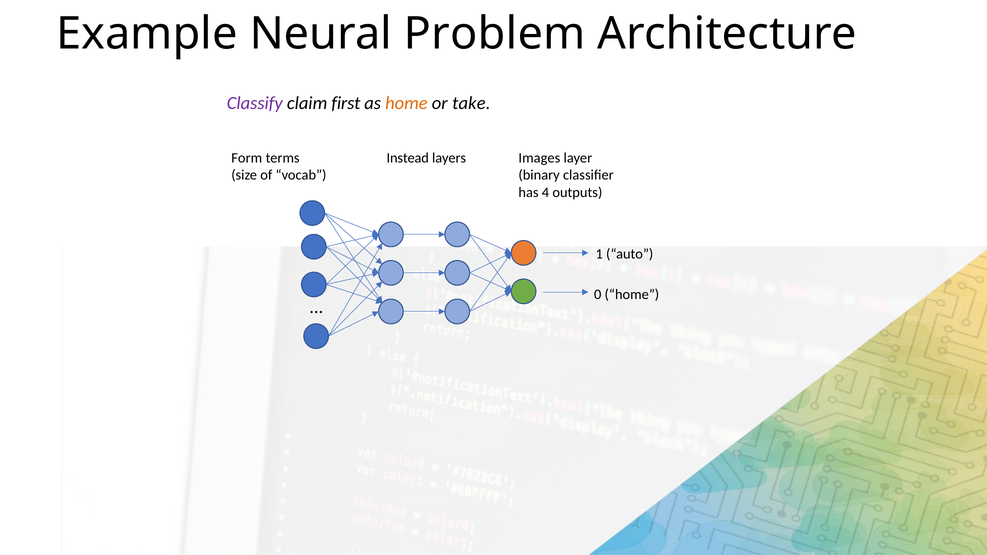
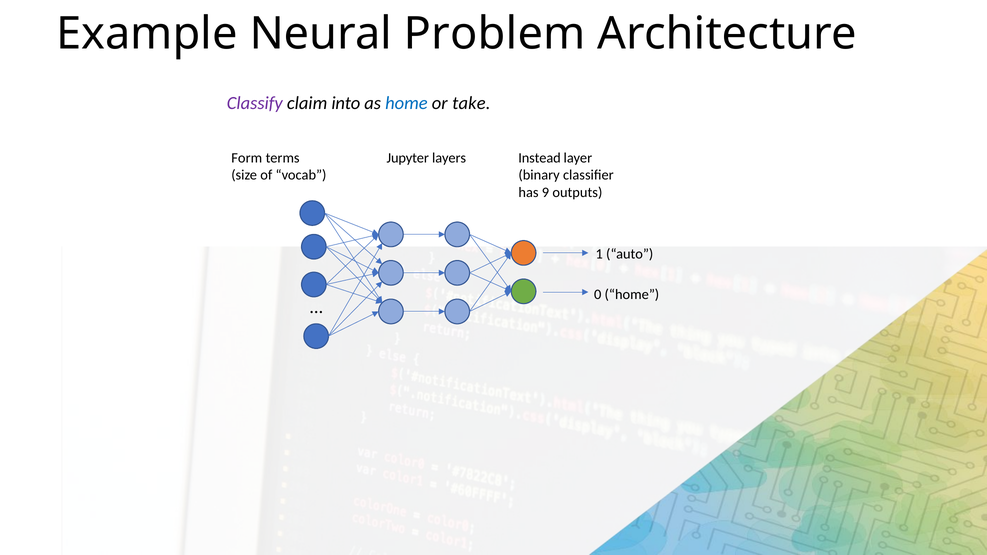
first: first -> into
home at (406, 103) colour: orange -> blue
Instead: Instead -> Jupyter
Images: Images -> Instead
4: 4 -> 9
